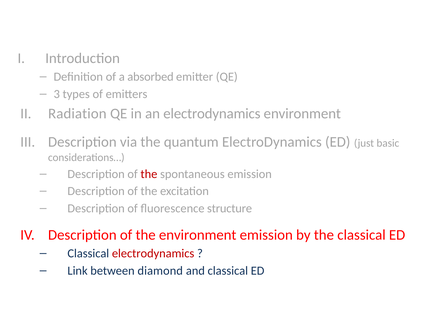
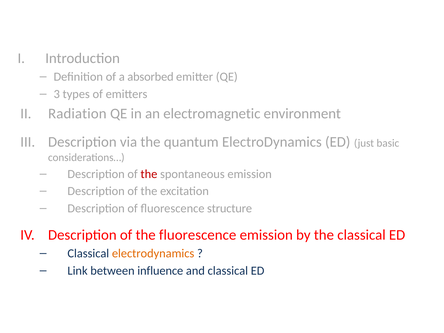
an electrodynamics: electrodynamics -> electromagnetic
the environment: environment -> fluorescence
electrodynamics at (153, 253) colour: red -> orange
diamond: diamond -> influence
